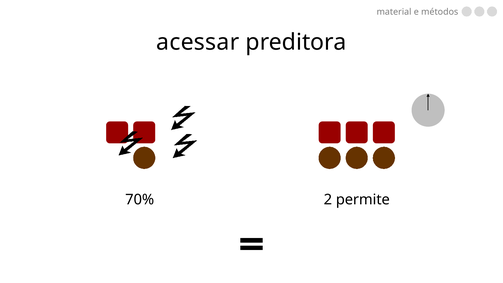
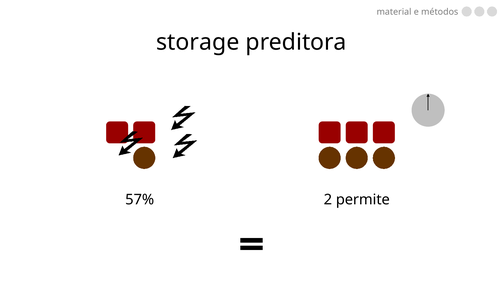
acessar: acessar -> storage
70%: 70% -> 57%
